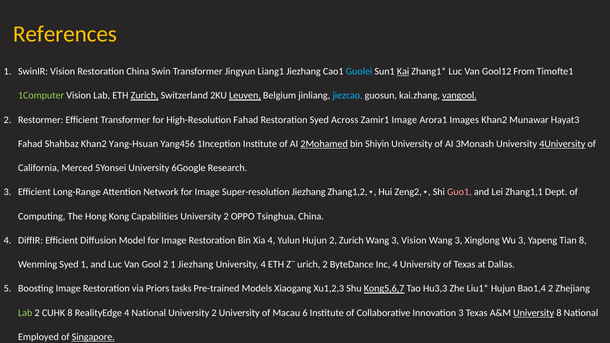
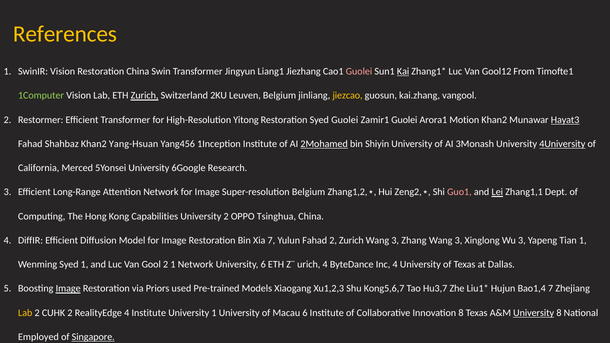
Guolei at (359, 72) colour: light blue -> pink
Leuven underline: present -> none
jiezcao colour: light blue -> yellow
vangool underline: present -> none
High-Resolution Fahad: Fahad -> Yitong
Syed Across: Across -> Guolei
Zamir1 Image: Image -> Guolei
Images: Images -> Motion
Hayat3 underline: none -> present
Super-resolution Jiezhang: Jiezhang -> Belgium
Lei underline: none -> present
Xia 4: 4 -> 7
Yulun Hujun: Hujun -> Fahad
3 Vision: Vision -> Zhang
Tian 8: 8 -> 1
1 Jiezhang: Jiezhang -> Network
University 4: 4 -> 6
urich 2: 2 -> 4
Image at (68, 289) underline: none -> present
tasks: tasks -> used
Kong5,6,7 underline: present -> none
Hu3,3: Hu3,3 -> Hu3,7
Bao1,4 2: 2 -> 7
Lab at (25, 313) colour: light green -> yellow
CUHK 8: 8 -> 2
4 National: National -> Institute
2 at (214, 313): 2 -> 1
Innovation 3: 3 -> 8
